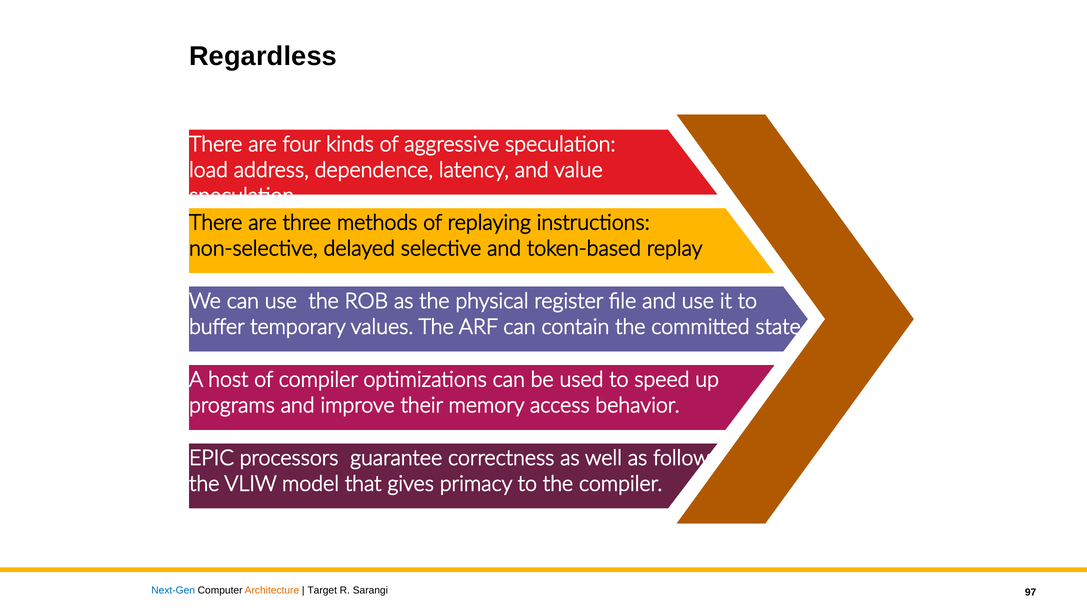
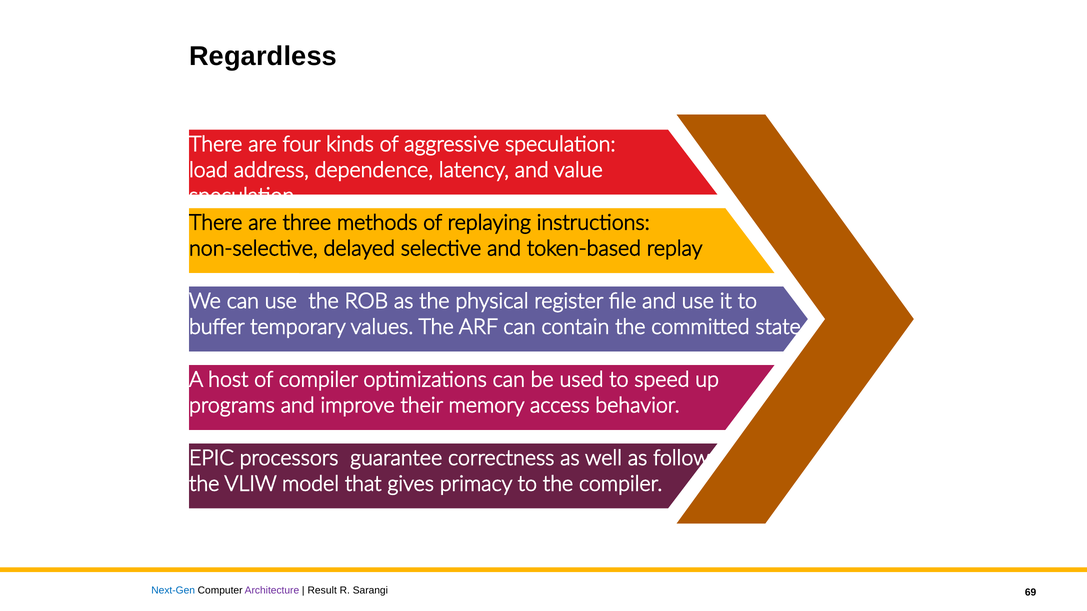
Architecture colour: orange -> purple
Target: Target -> Result
97: 97 -> 69
